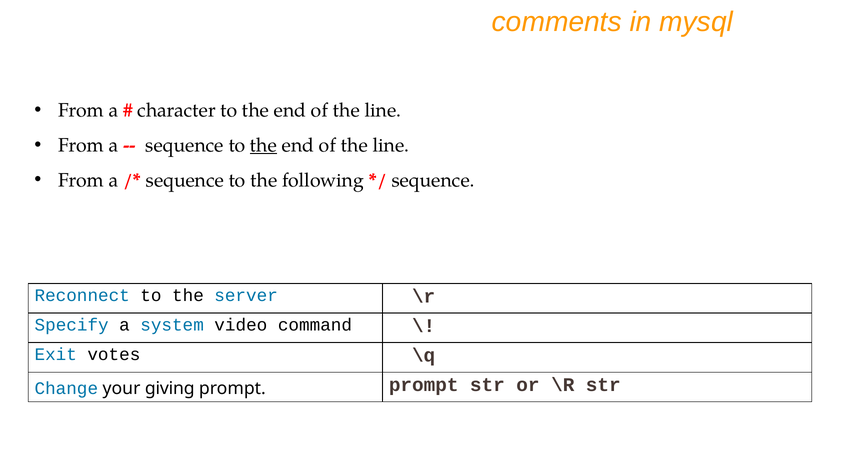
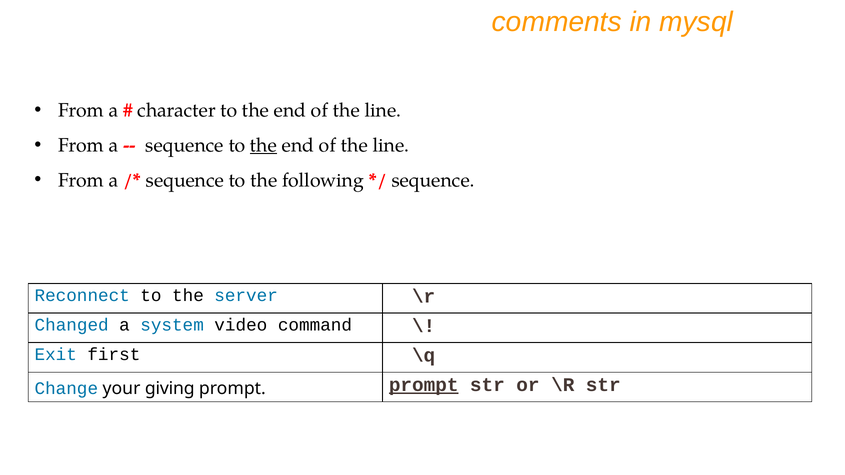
Specify: Specify -> Changed
votes: votes -> first
prompt at (424, 385) underline: none -> present
